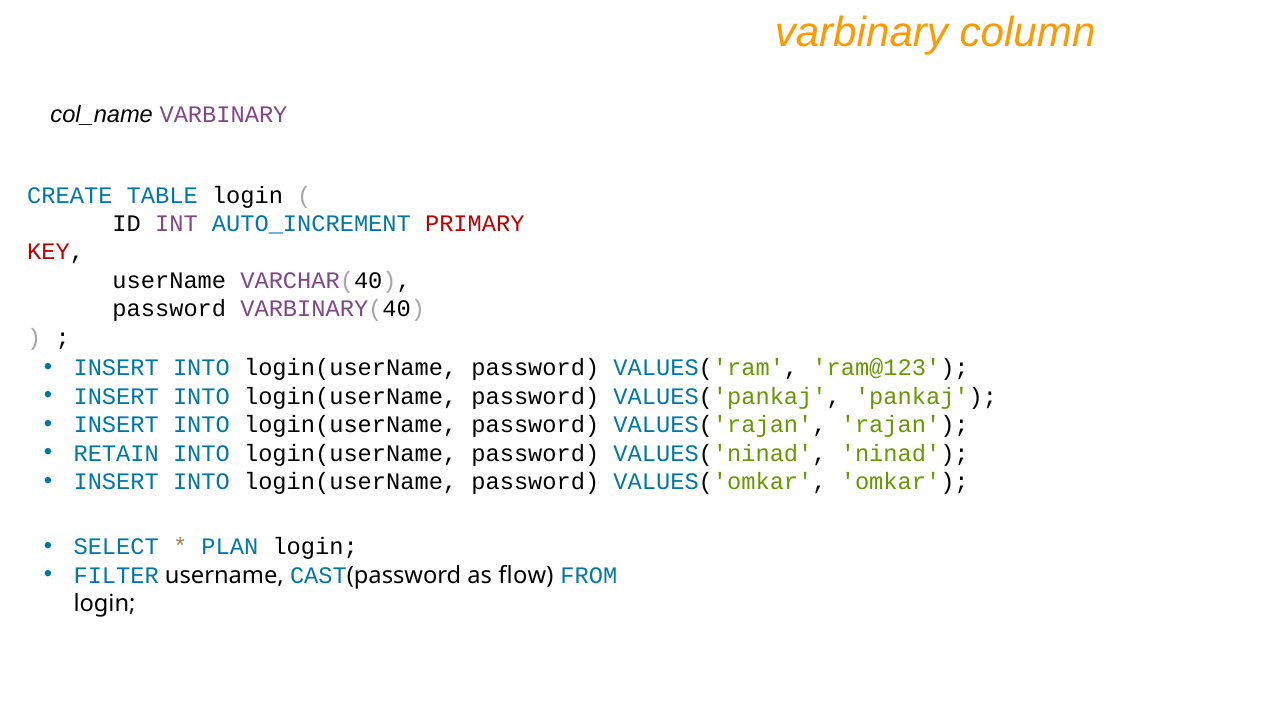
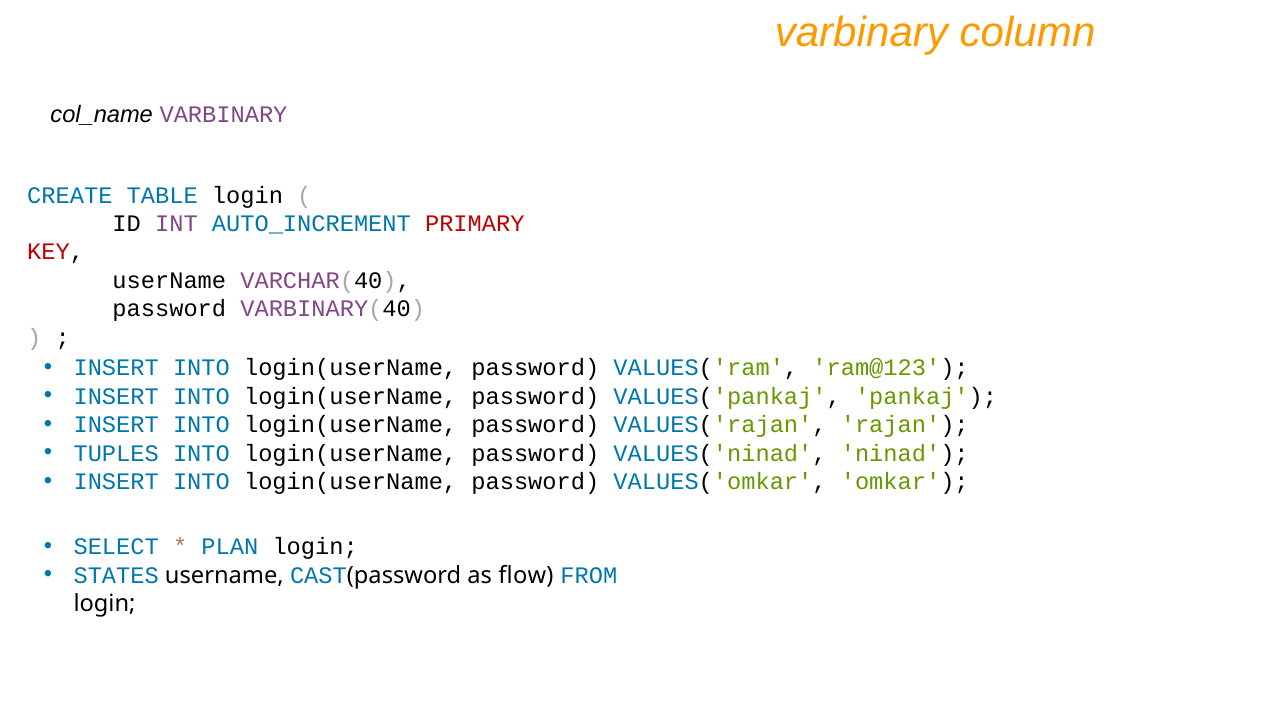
RETAIN: RETAIN -> TUPLES
FILTER: FILTER -> STATES
